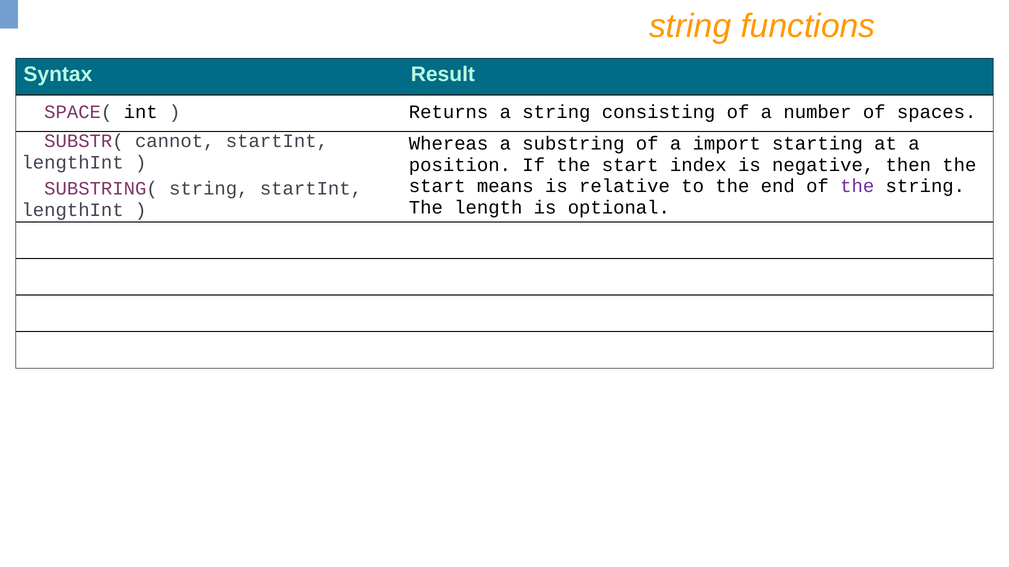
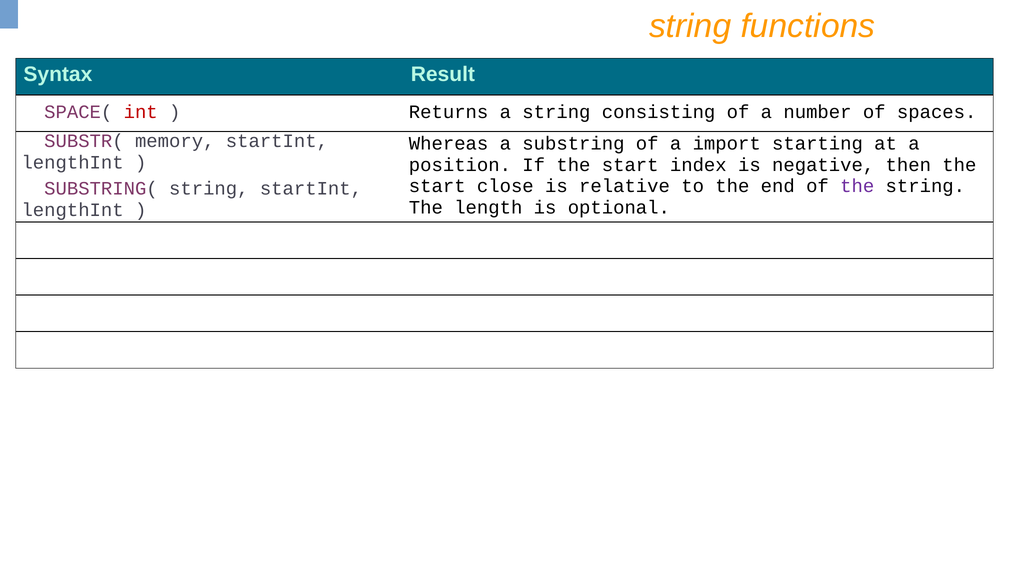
int colour: black -> red
cannot: cannot -> memory
means: means -> close
